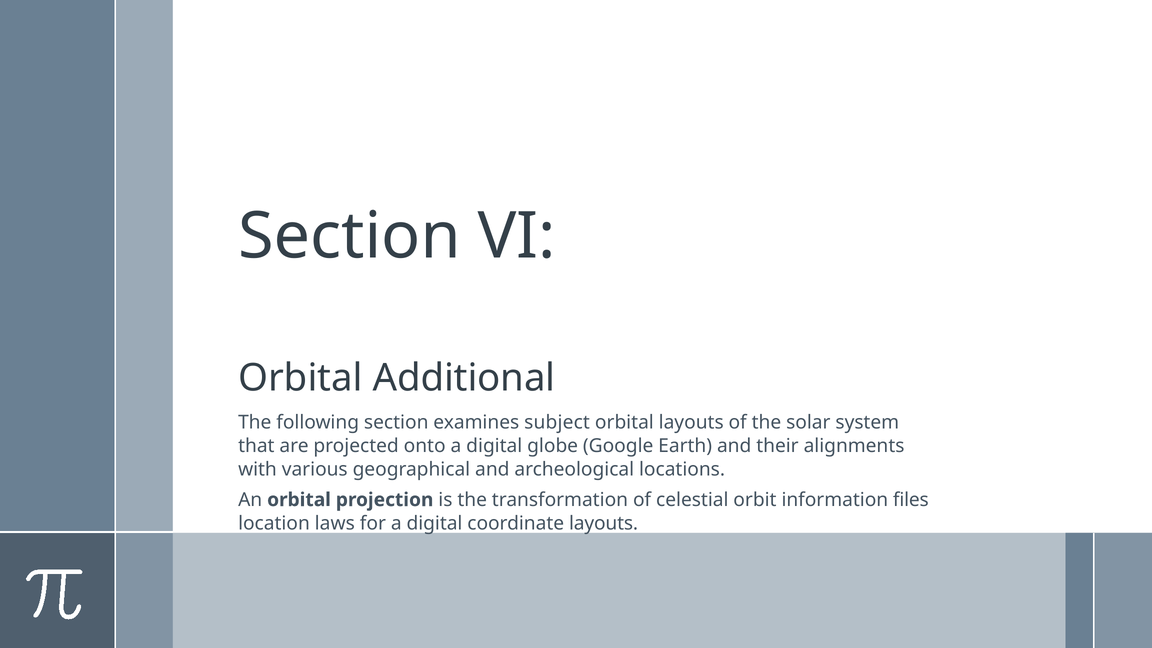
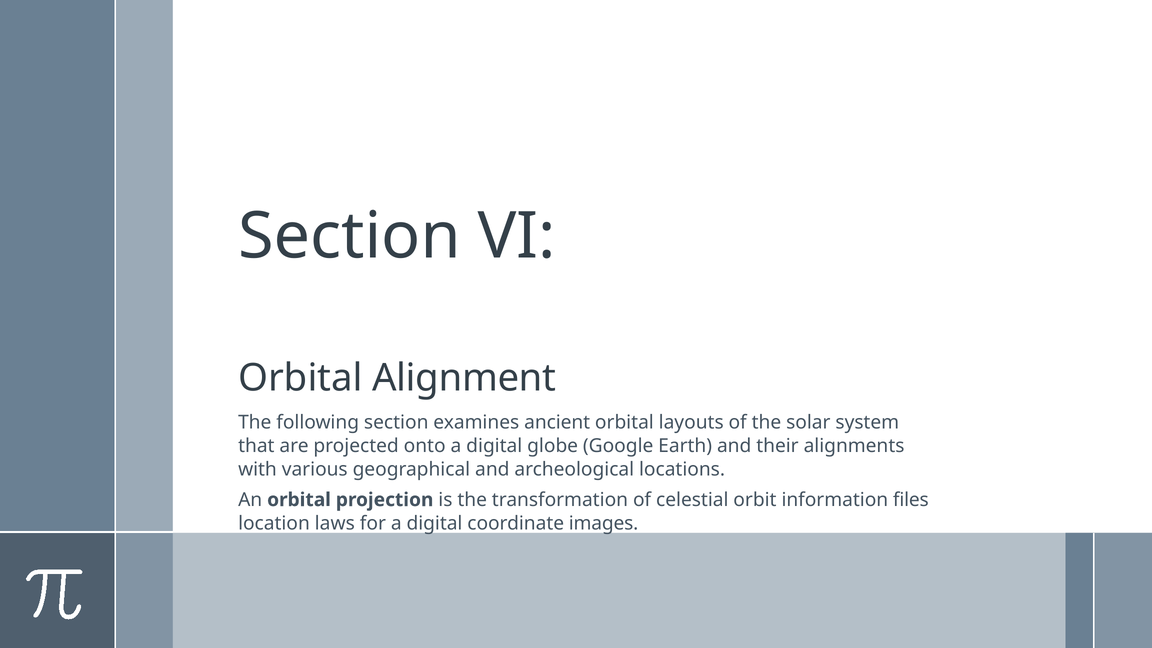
Additional: Additional -> Alignment
subject: subject -> ancient
coordinate layouts: layouts -> images
